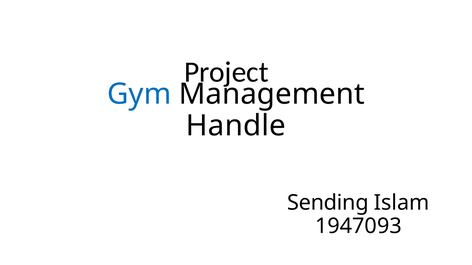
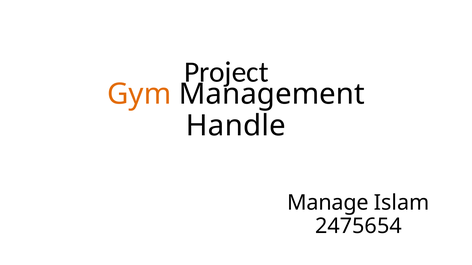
Gym colour: blue -> orange
Sending: Sending -> Manage
1947093: 1947093 -> 2475654
